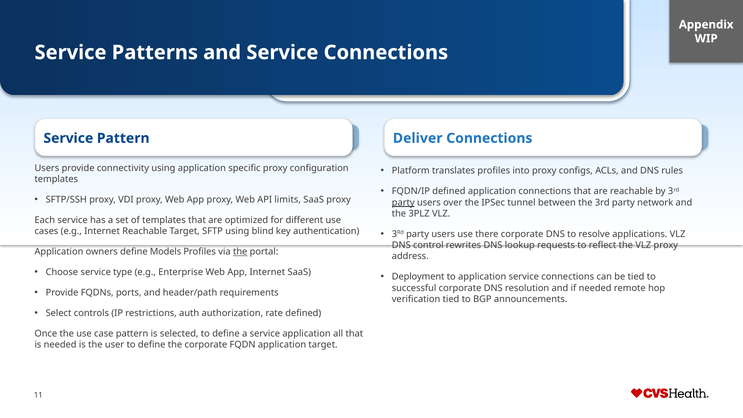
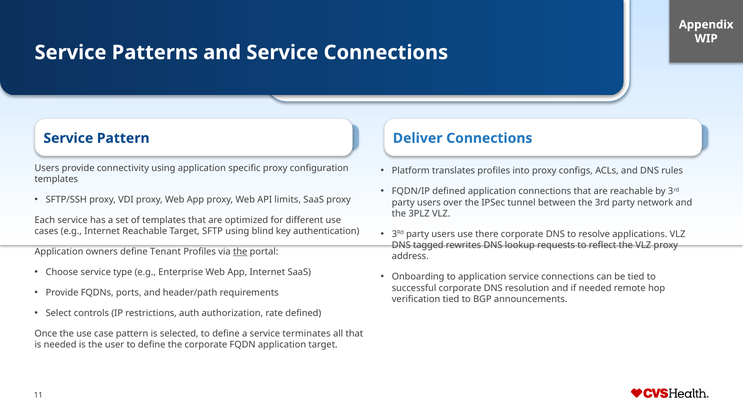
party at (403, 203) underline: present -> none
control: control -> tagged
Models: Models -> Tenant
Deployment: Deployment -> Onboarding
service application: application -> terminates
